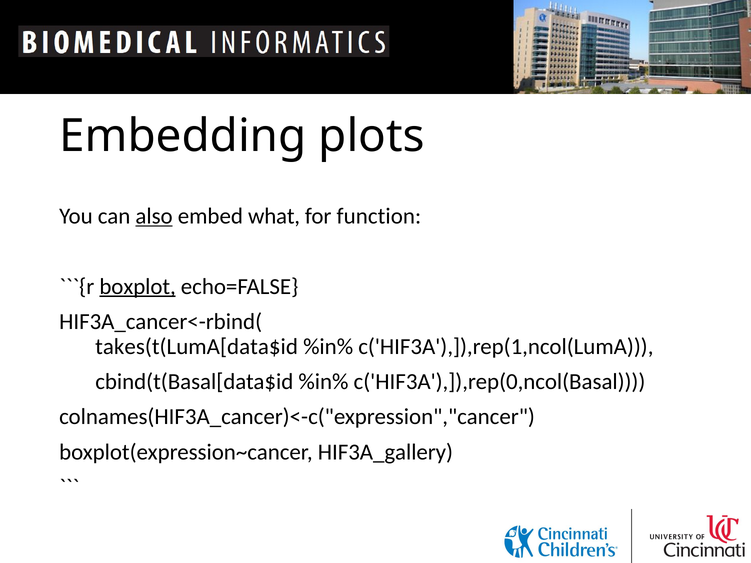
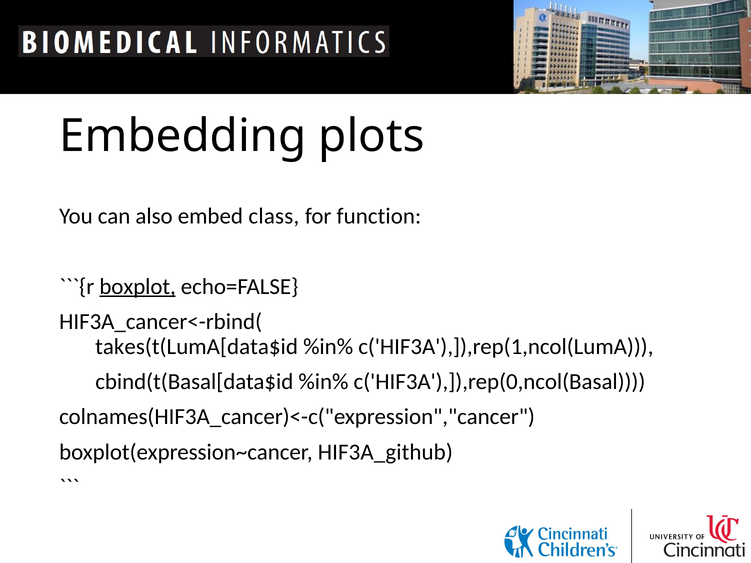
also underline: present -> none
what: what -> class
HIF3A_gallery: HIF3A_gallery -> HIF3A_github
